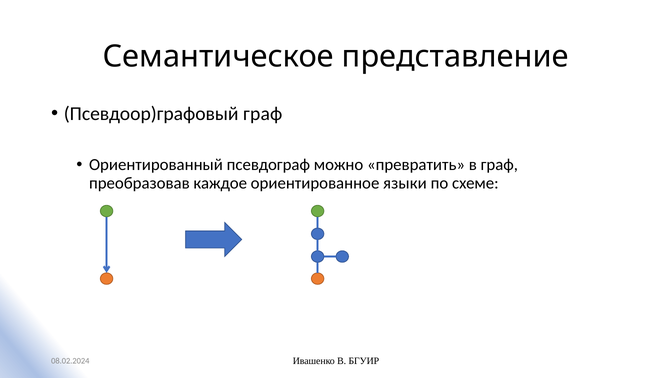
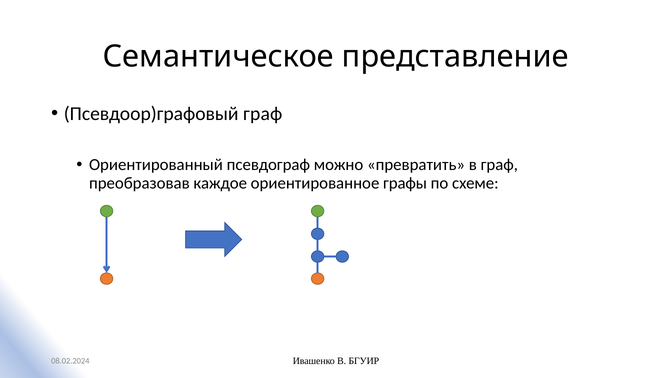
языки: языки -> графы
